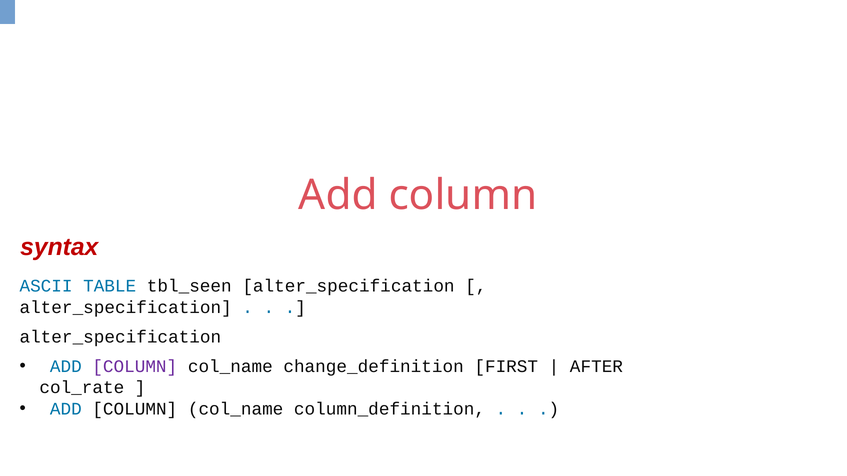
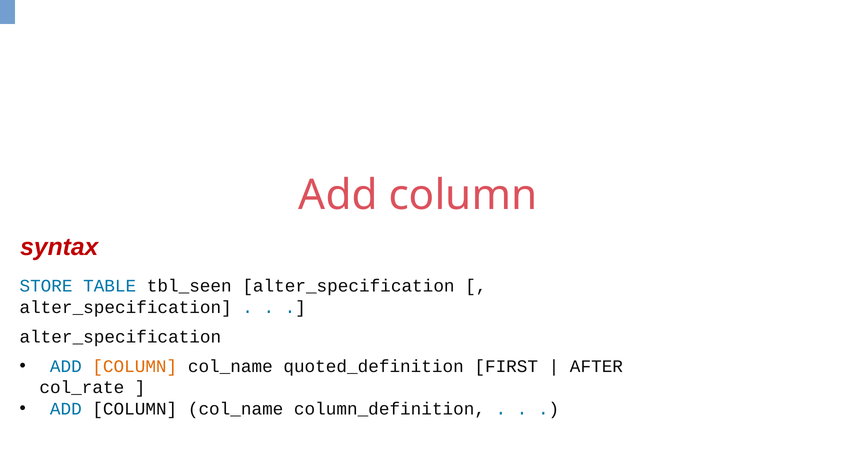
ASCII: ASCII -> STORE
COLUMN at (135, 367) colour: purple -> orange
change_definition: change_definition -> quoted_definition
